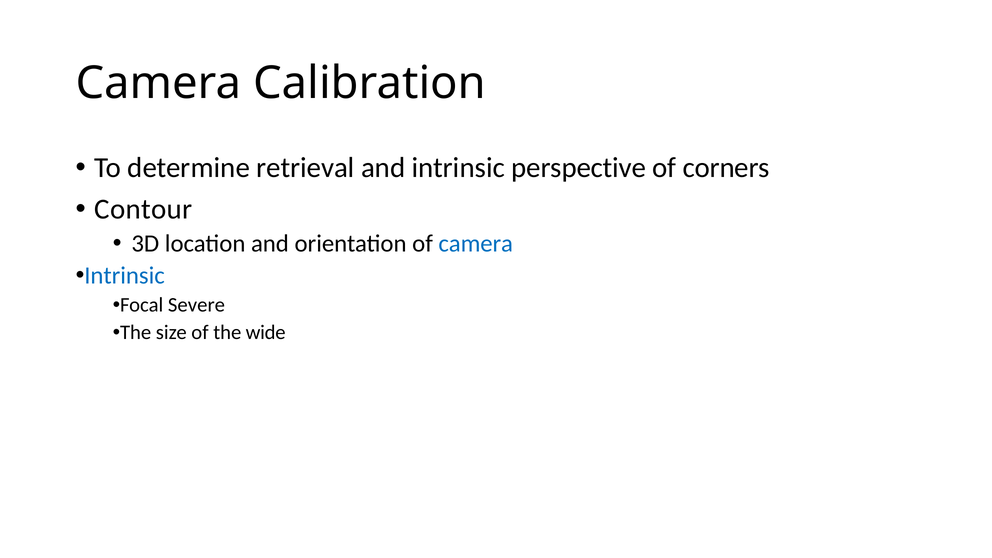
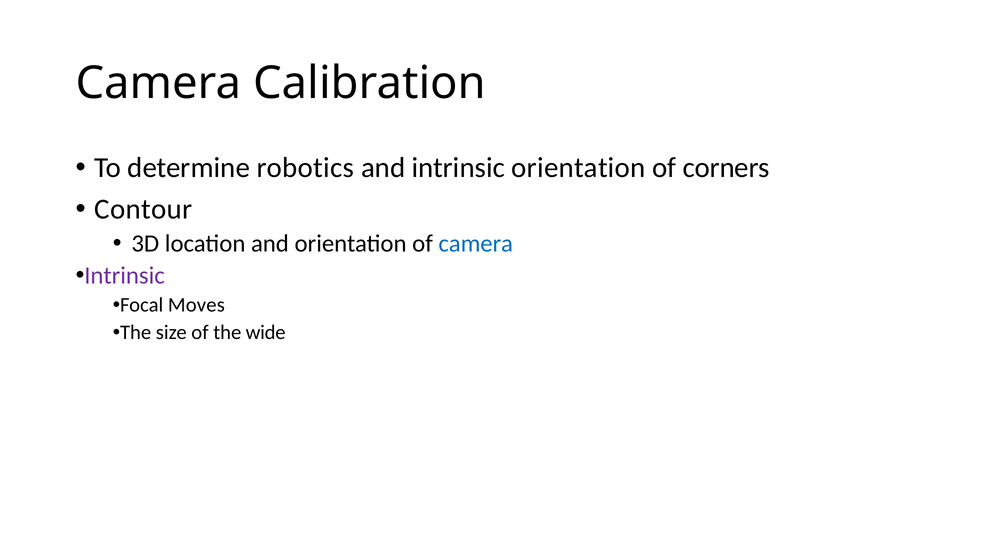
retrieval: retrieval -> robotics
intrinsic perspective: perspective -> orientation
Intrinsic at (125, 275) colour: blue -> purple
Severe: Severe -> Moves
